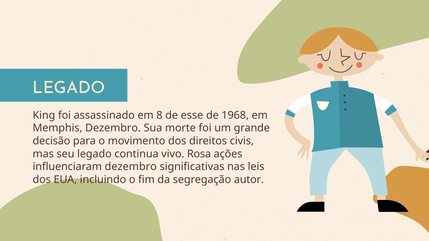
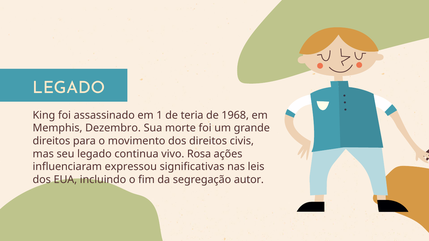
8: 8 -> 1
esse: esse -> teria
decisão at (51, 141): decisão -> direitos
influenciaram dezembro: dezembro -> expressou
